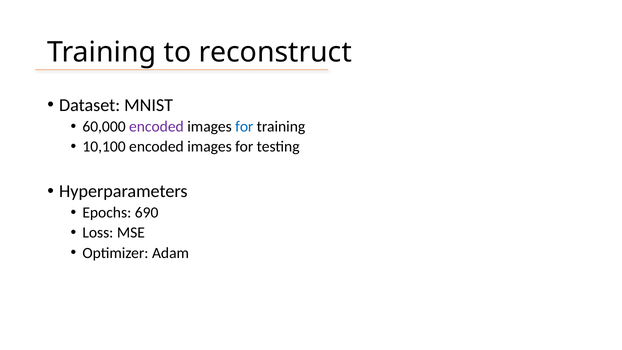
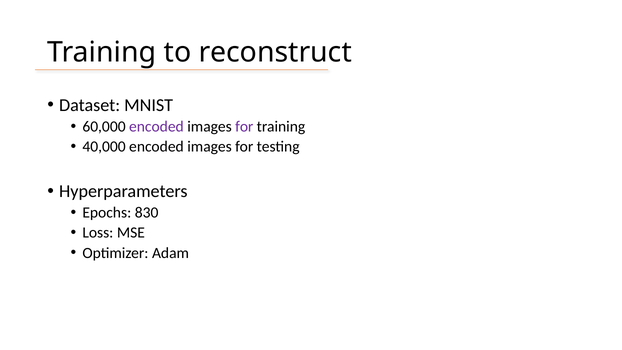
for at (244, 127) colour: blue -> purple
10,100: 10,100 -> 40,000
690: 690 -> 830
